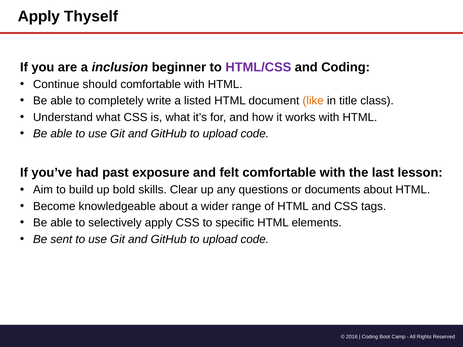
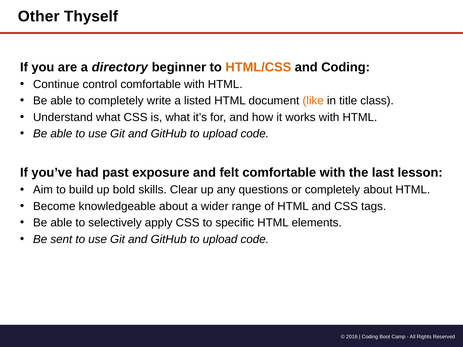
Apply at (39, 16): Apply -> Other
inclusion: inclusion -> directory
HTML/CSS colour: purple -> orange
should: should -> control
or documents: documents -> completely
